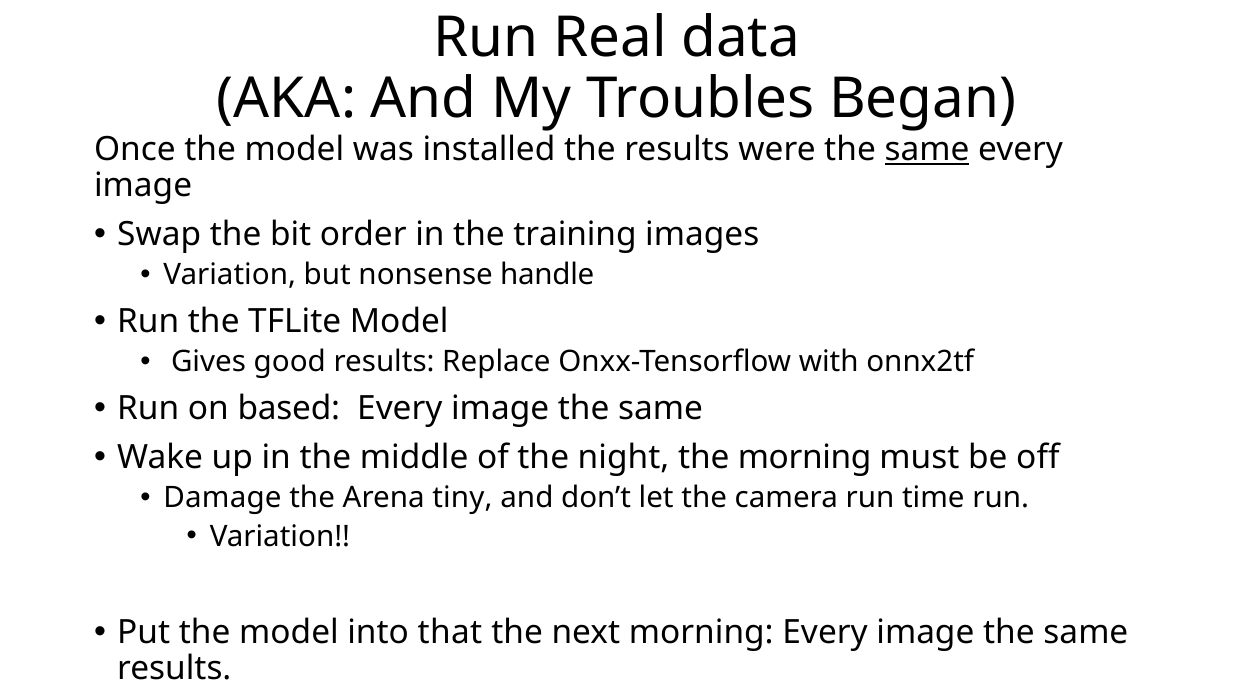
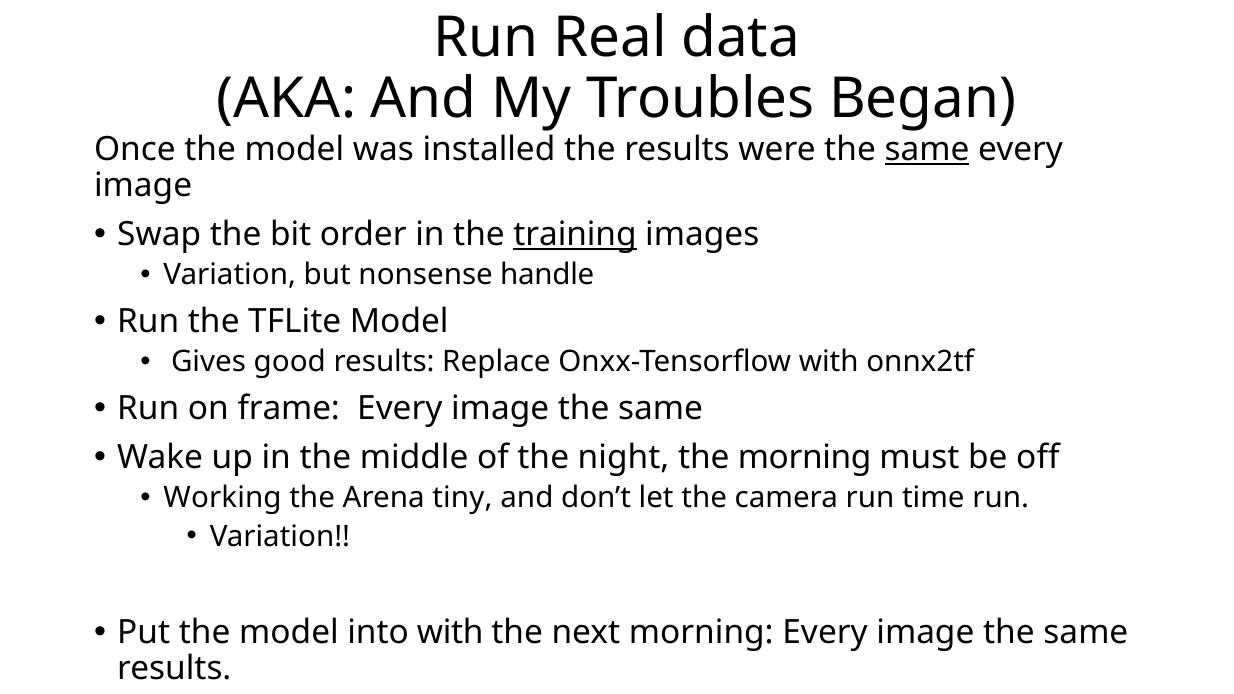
training underline: none -> present
based: based -> frame
Damage: Damage -> Working
into that: that -> with
